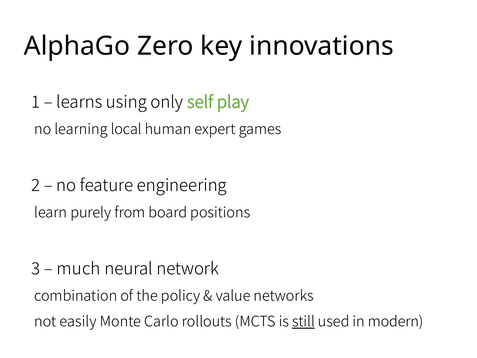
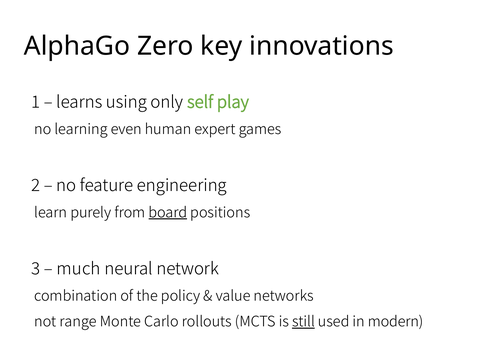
local: local -> even
board underline: none -> present
easily: easily -> range
